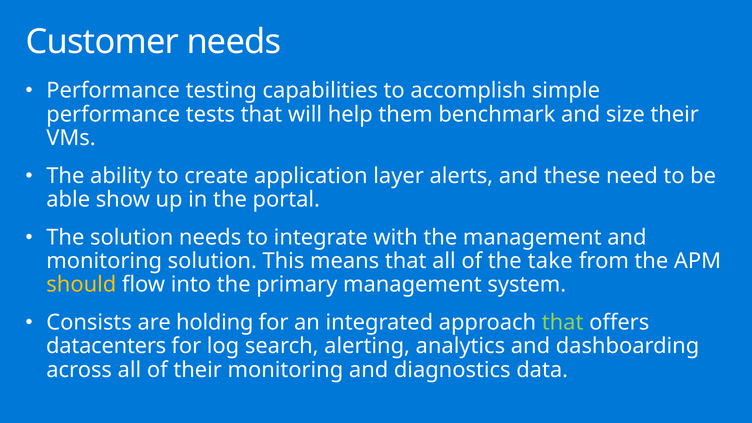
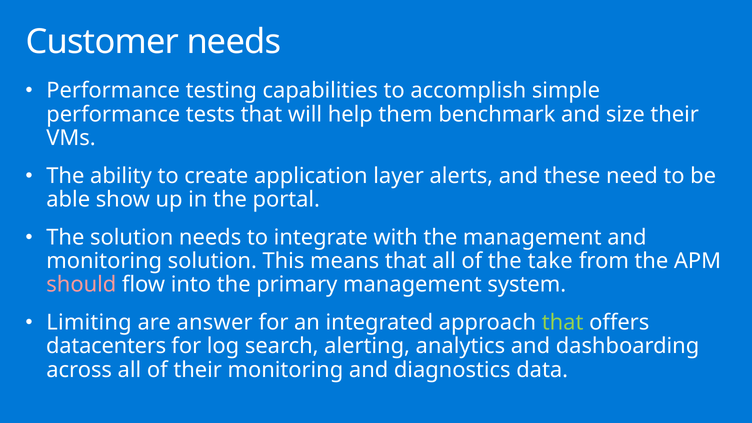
should colour: yellow -> pink
Consists: Consists -> Limiting
holding: holding -> answer
